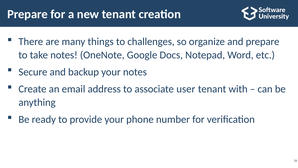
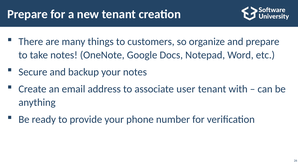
challenges: challenges -> customers
